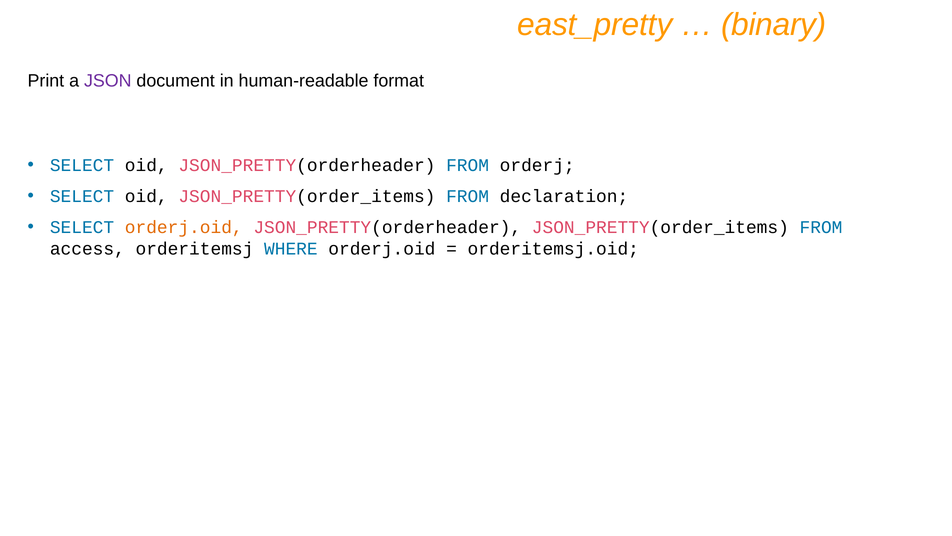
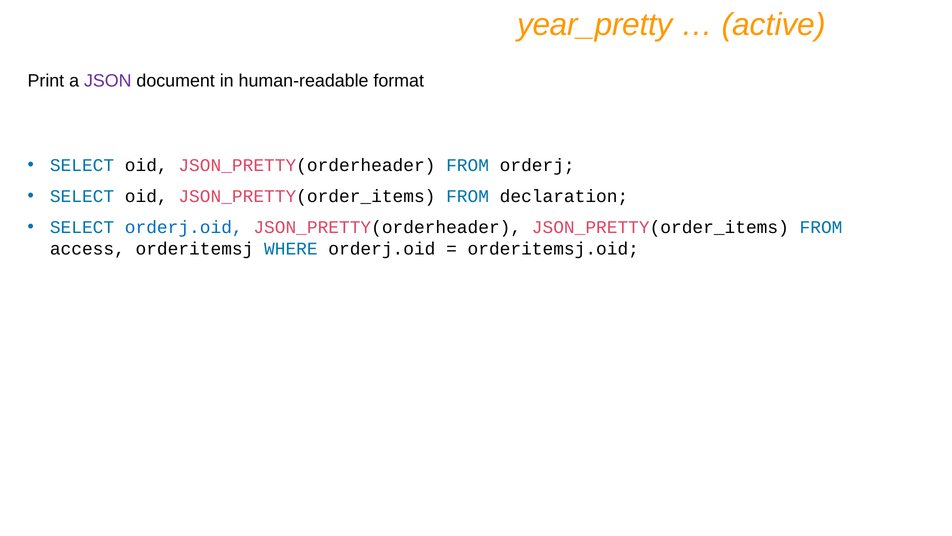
east_pretty: east_pretty -> year_pretty
binary: binary -> active
orderj.oid at (184, 227) colour: orange -> blue
